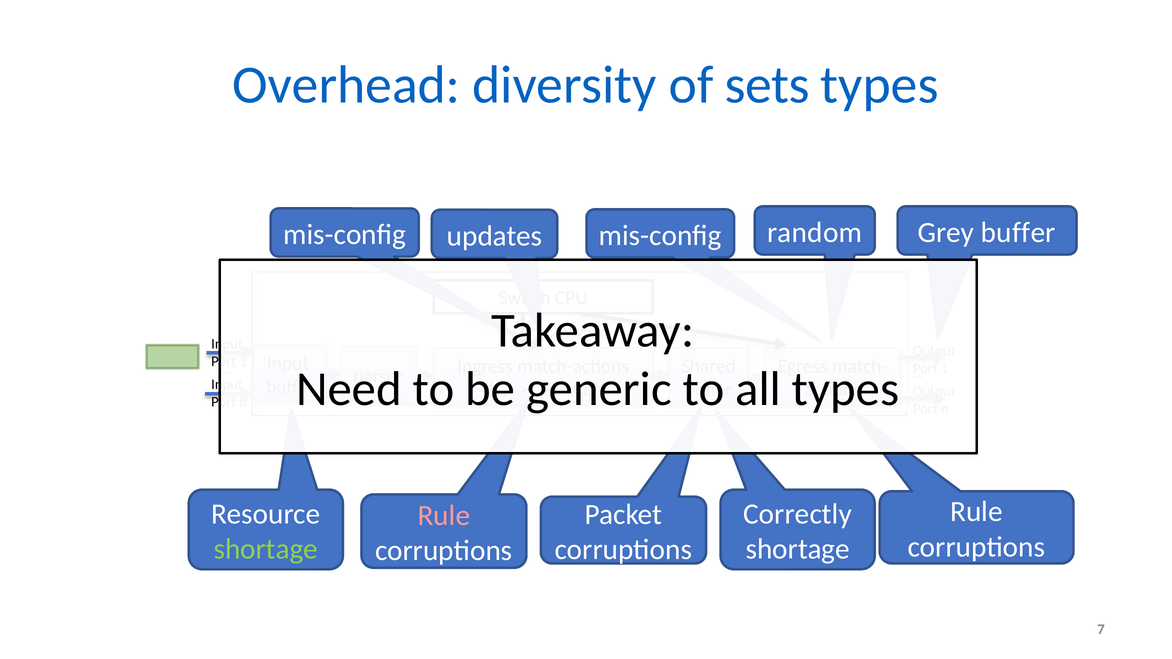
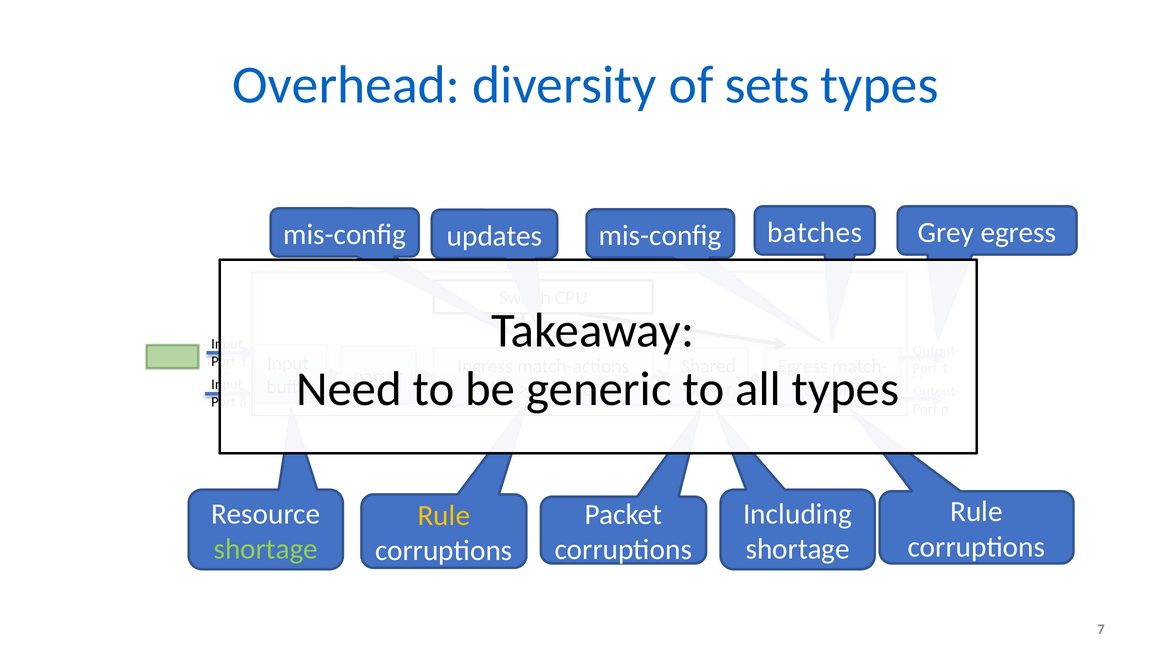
Grey buffer: buffer -> egress
random: random -> batches
Correctly: Correctly -> Including
Rule at (444, 516) colour: pink -> yellow
